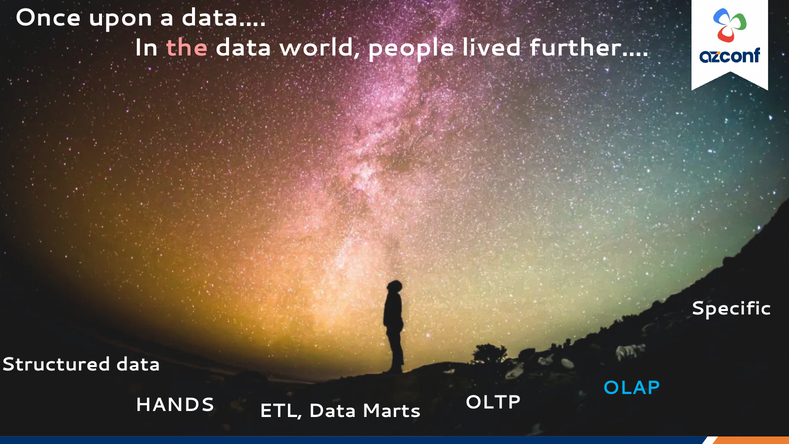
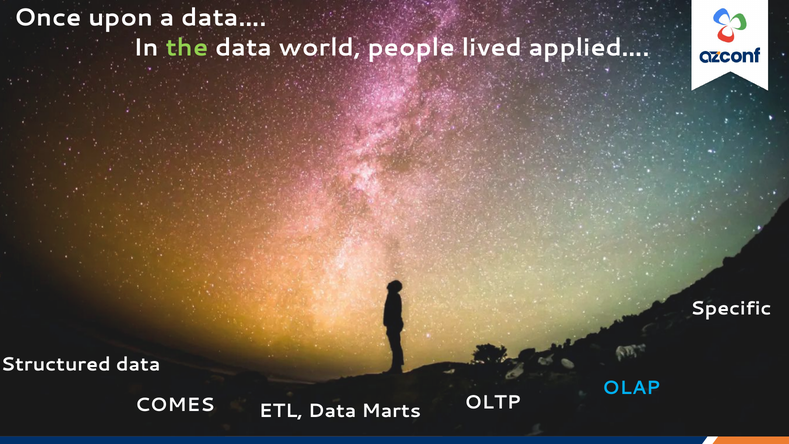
the colour: pink -> light green
further…: further… -> applied…
HANDS: HANDS -> COMES
